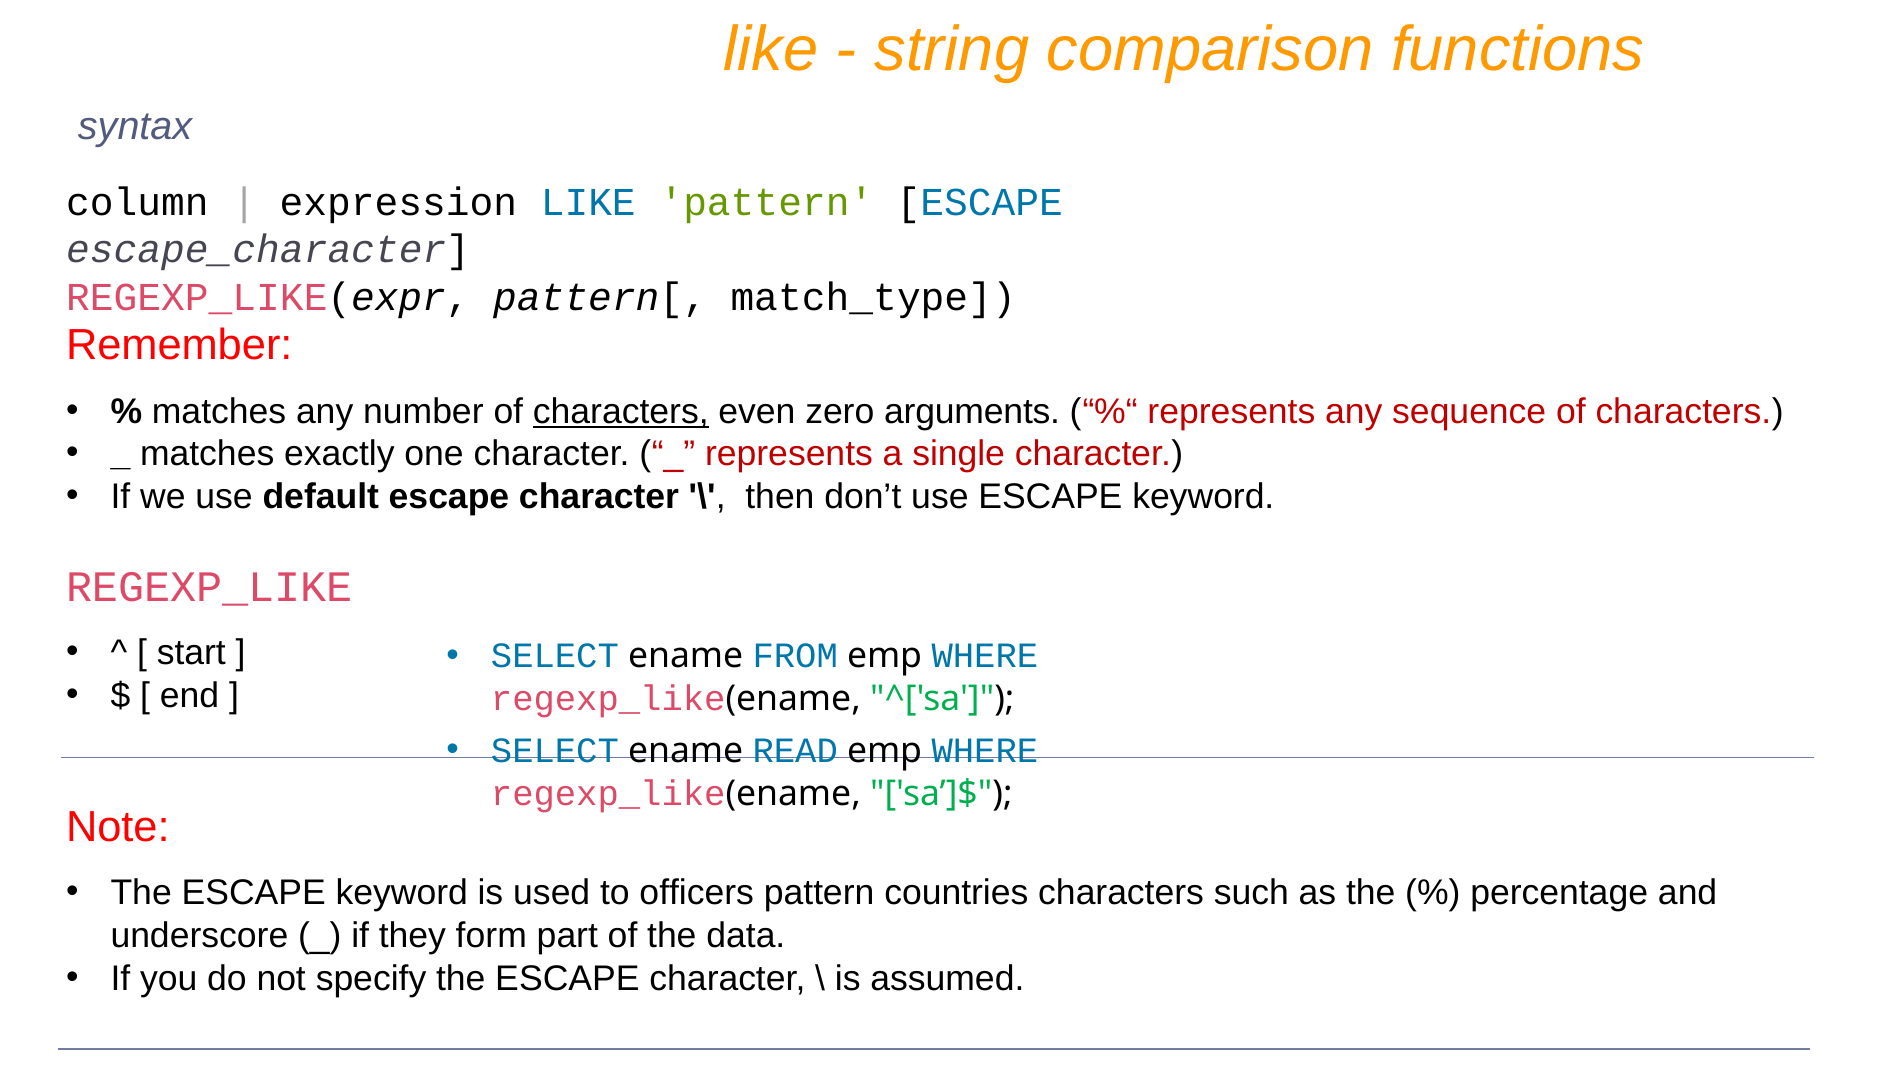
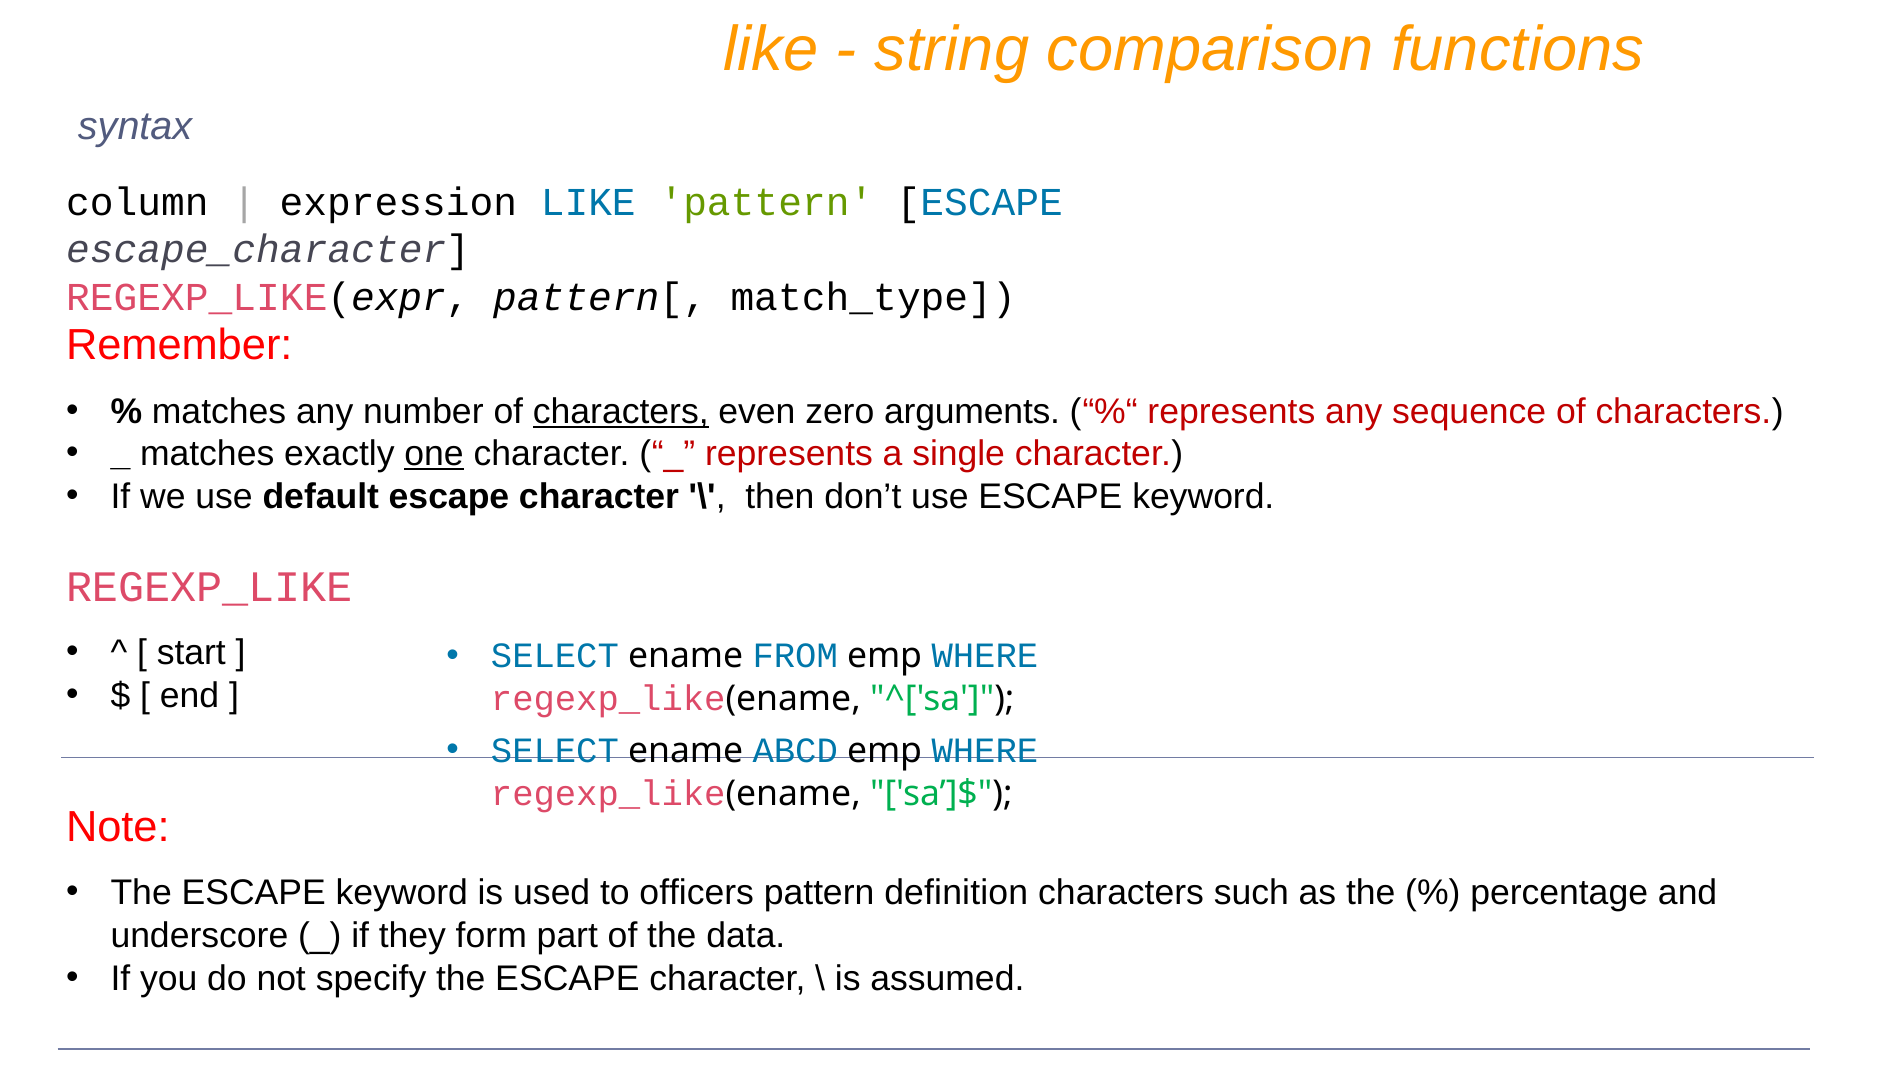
one underline: none -> present
READ: READ -> ABCD
countries: countries -> definition
